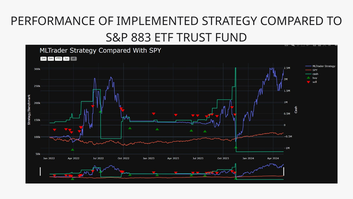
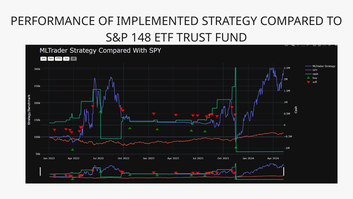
883: 883 -> 148
